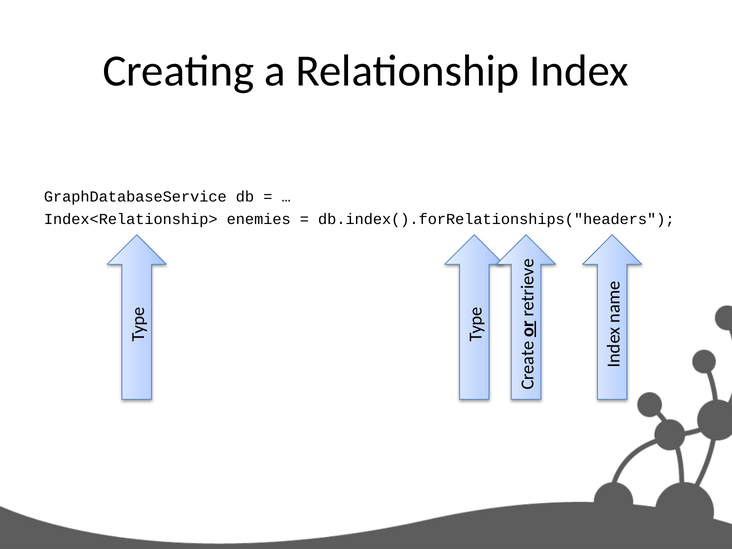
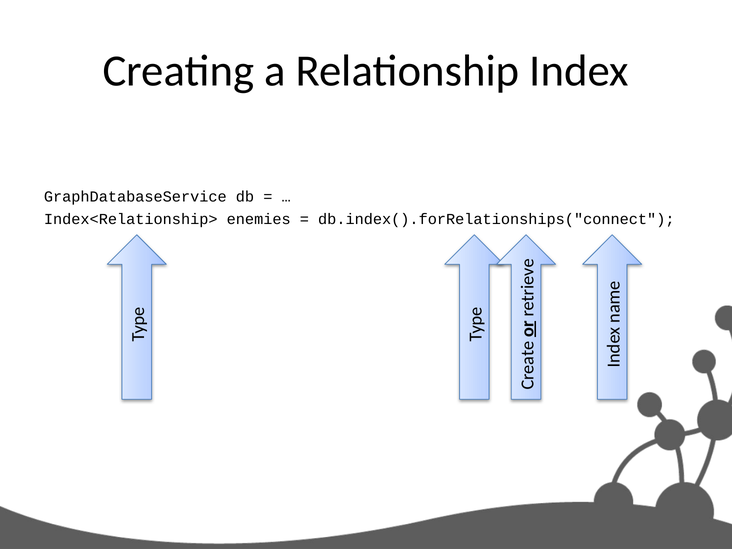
db.index().forRelationships("headers: db.index().forRelationships("headers -> db.index().forRelationships("connect
